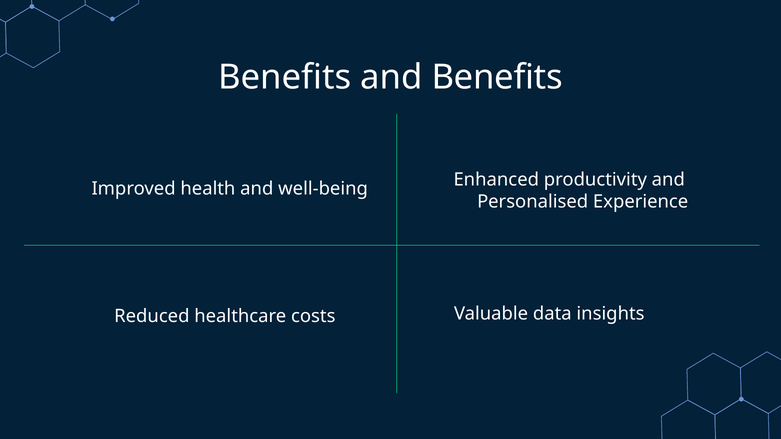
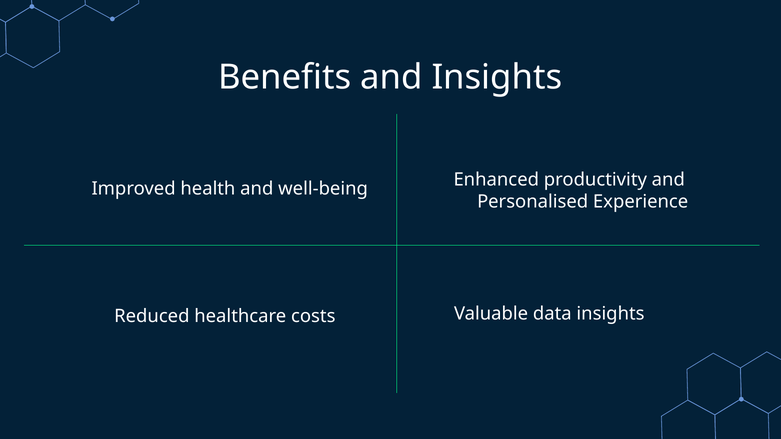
and Benefits: Benefits -> Insights
